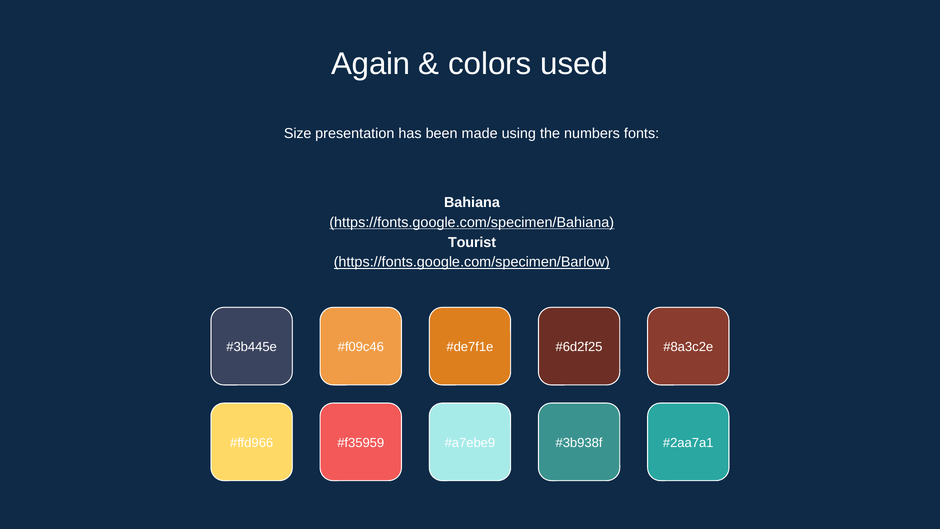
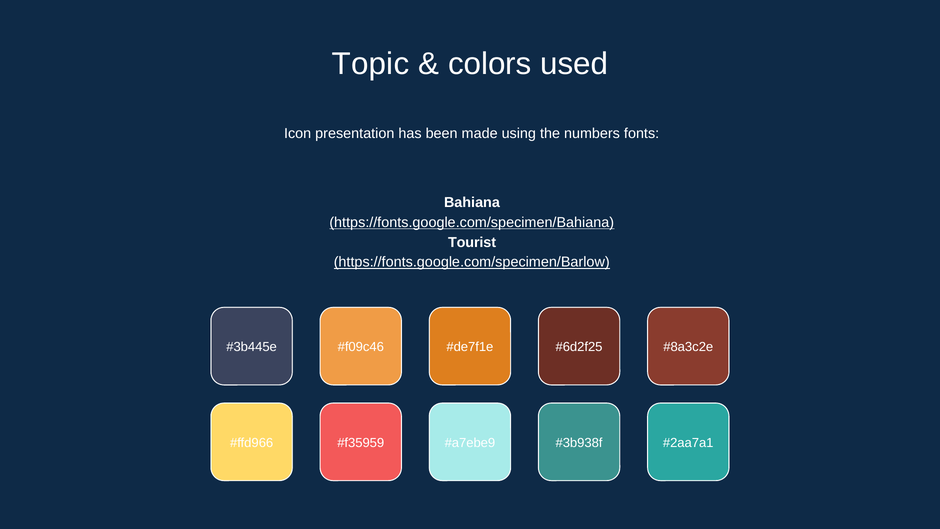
Again: Again -> Topic
Size: Size -> Icon
